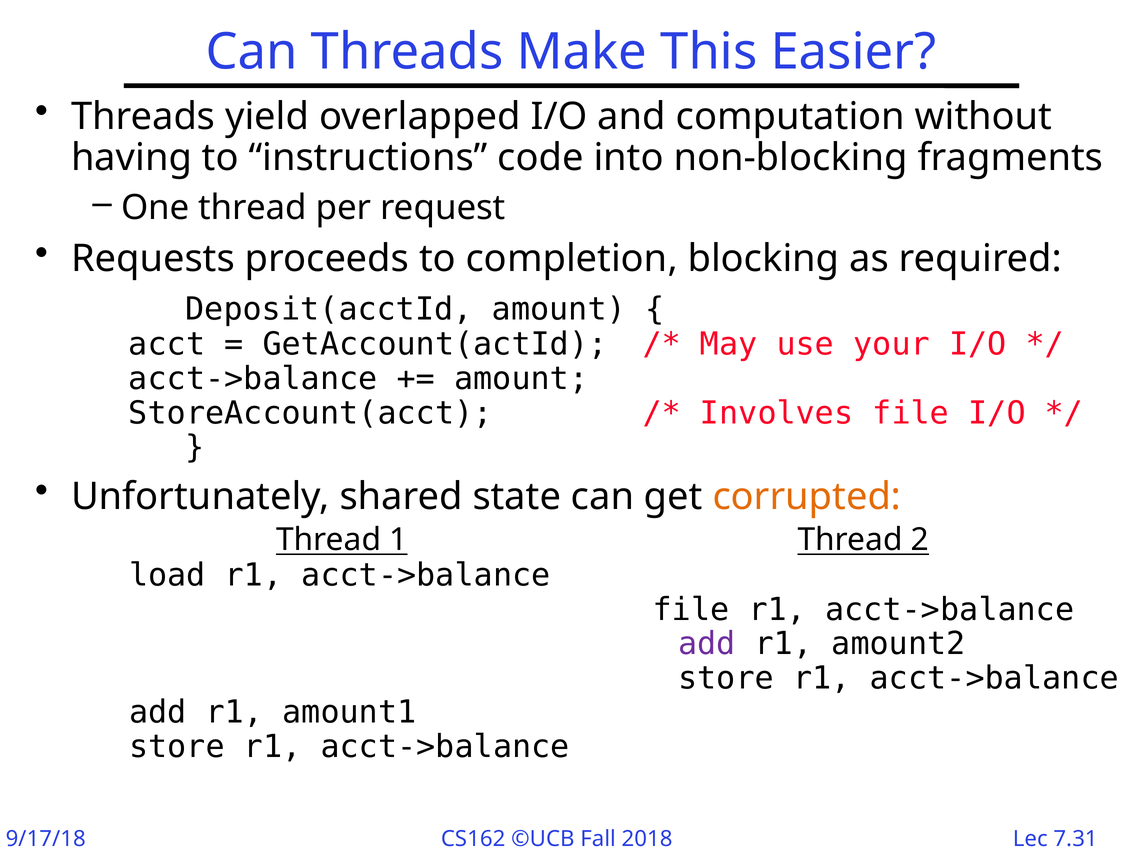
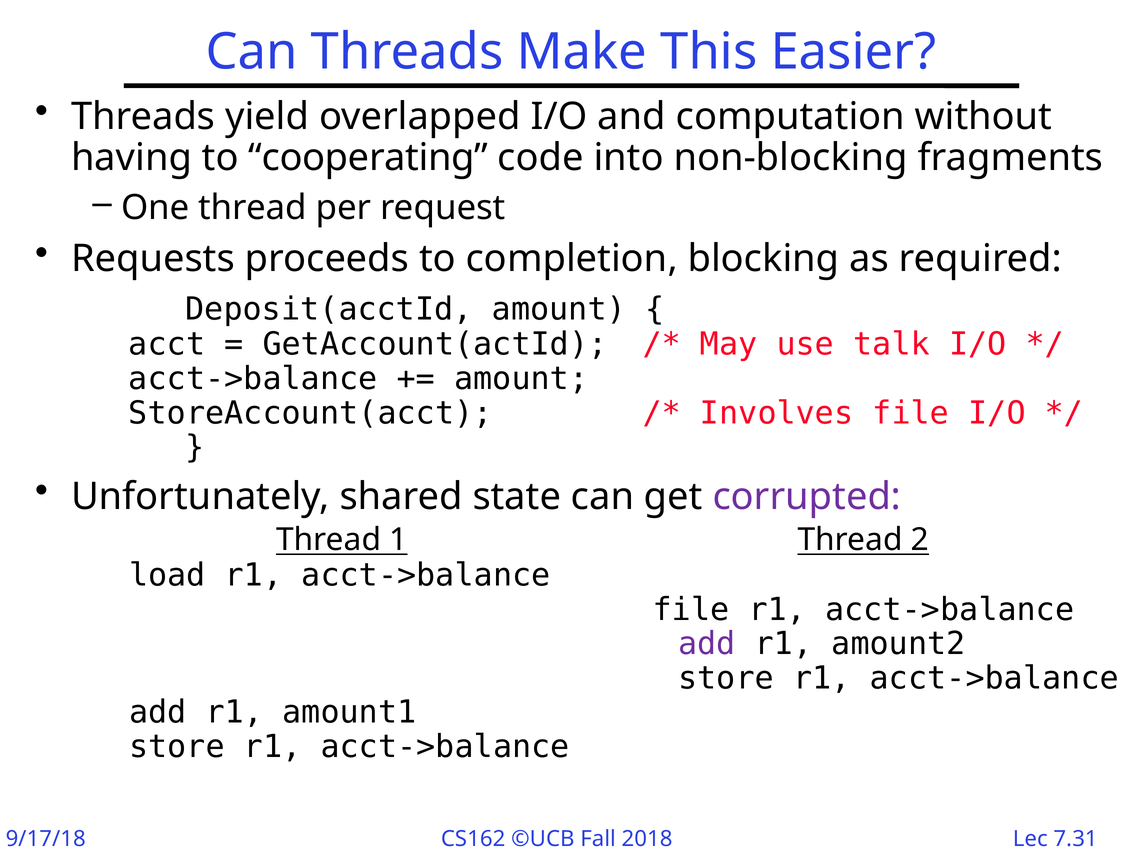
instructions: instructions -> cooperating
your: your -> talk
corrupted colour: orange -> purple
